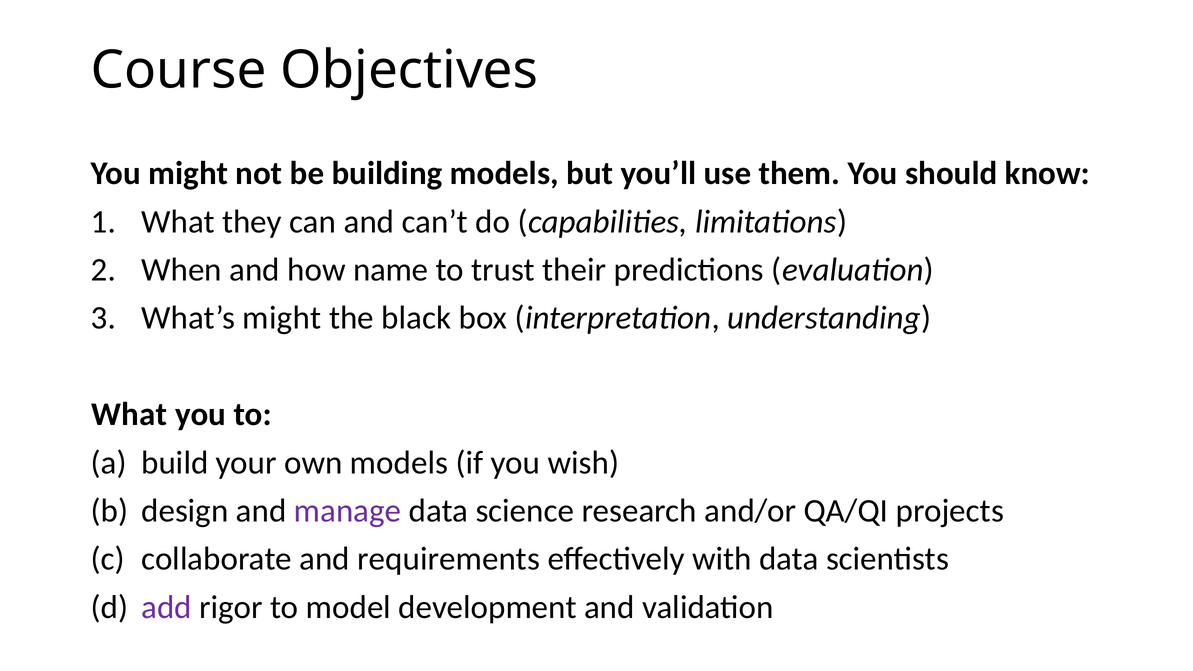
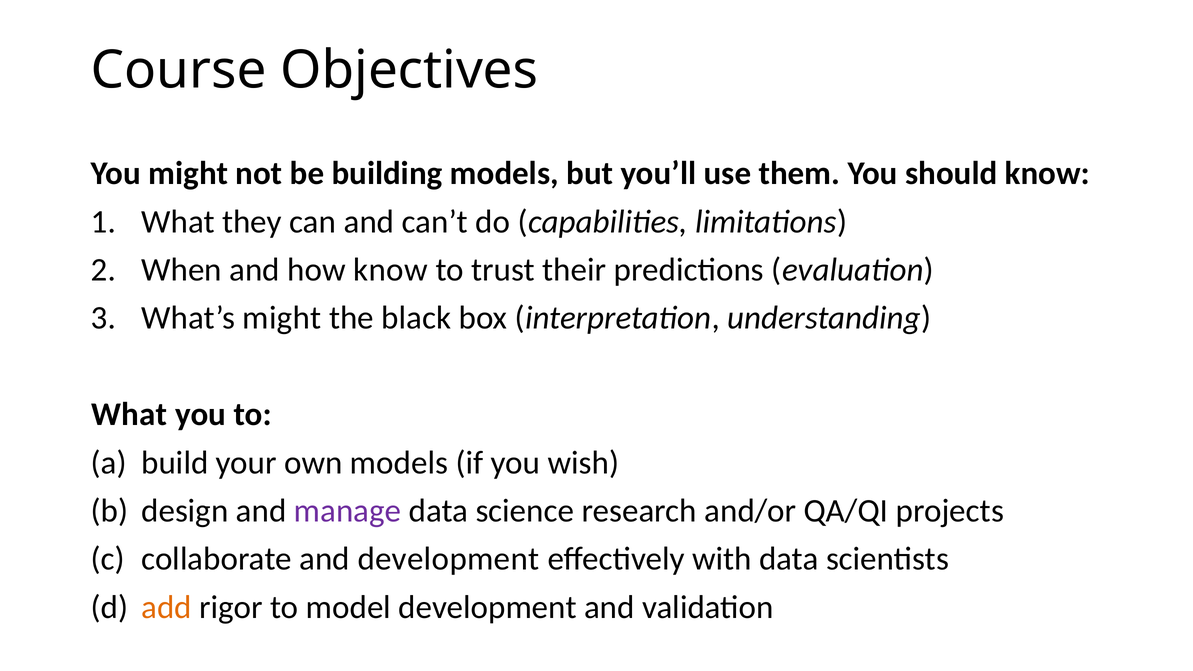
how name: name -> know
and requirements: requirements -> development
add colour: purple -> orange
